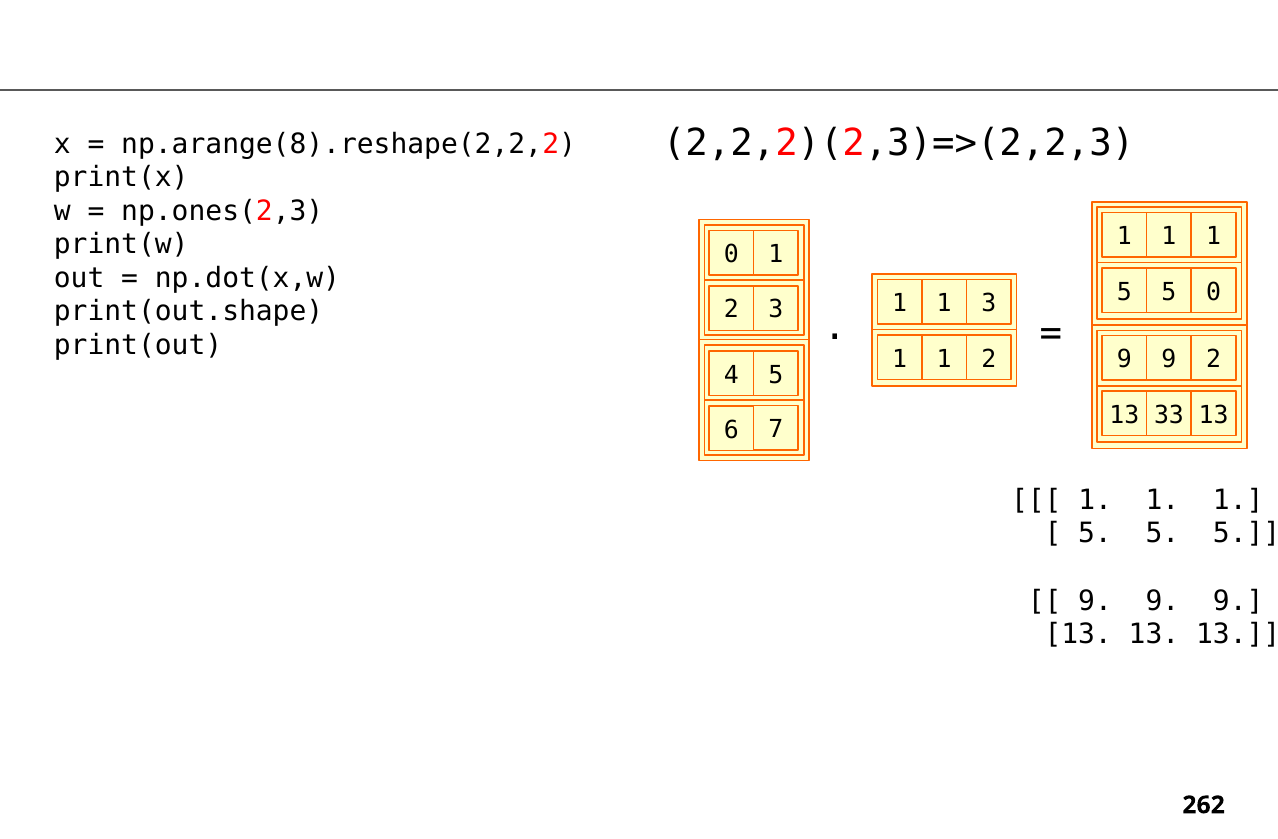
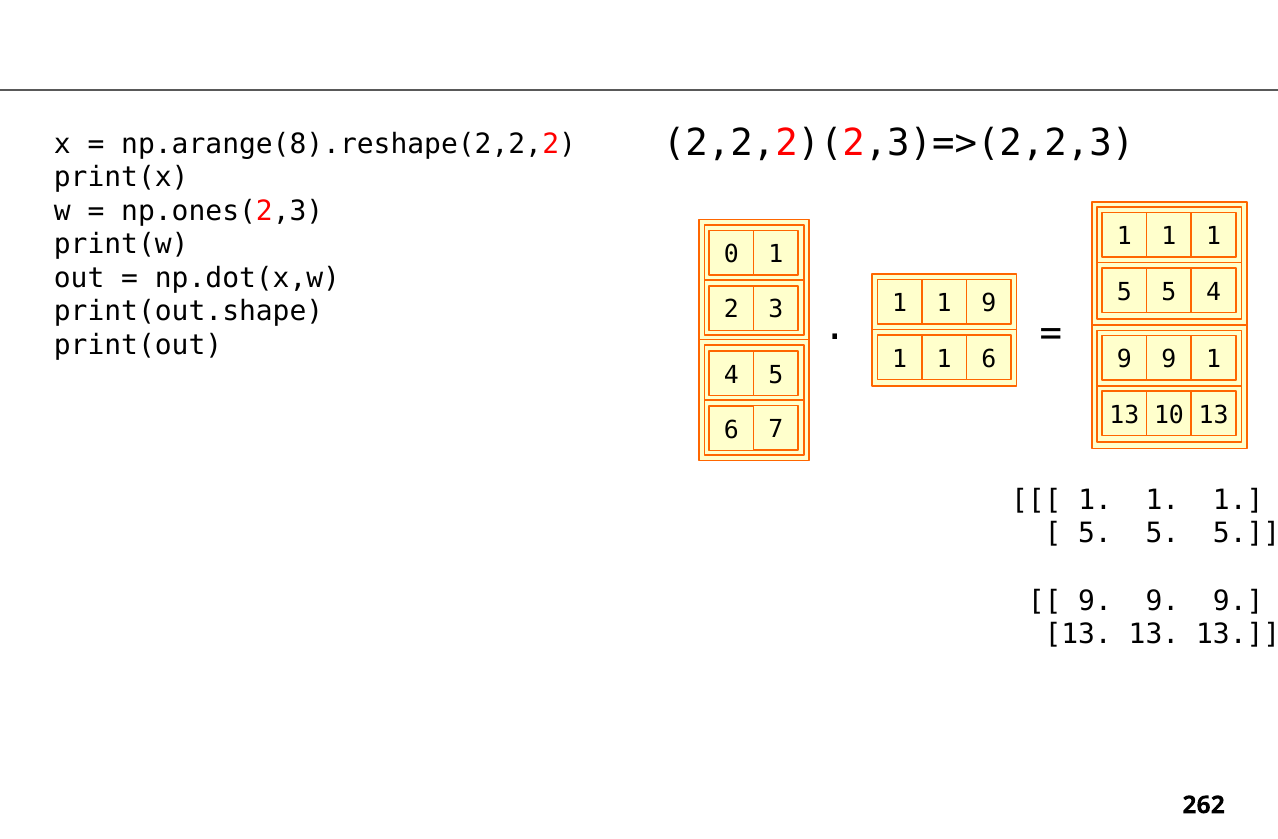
5 0: 0 -> 4
1 3: 3 -> 9
1 1 2: 2 -> 6
9 9 2: 2 -> 1
33: 33 -> 10
